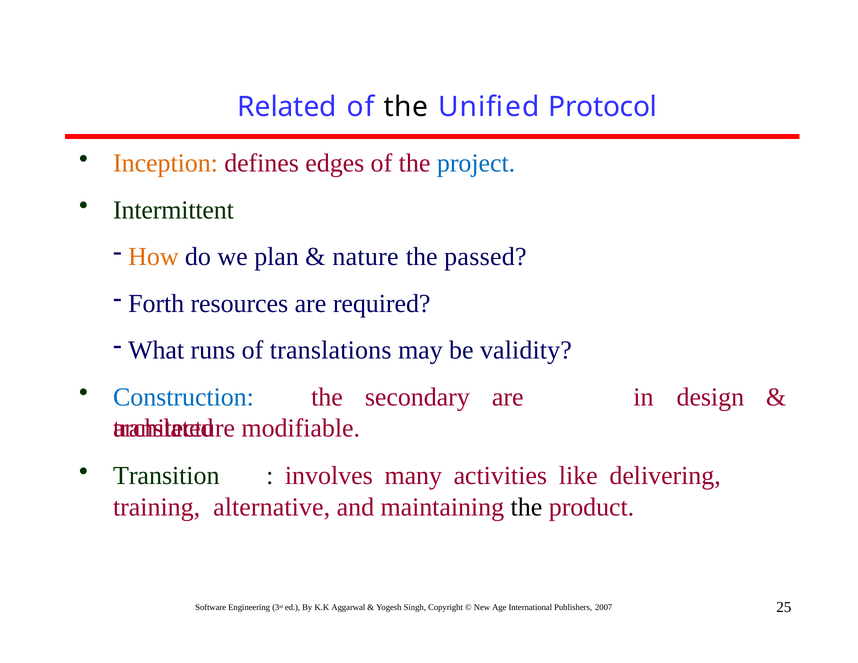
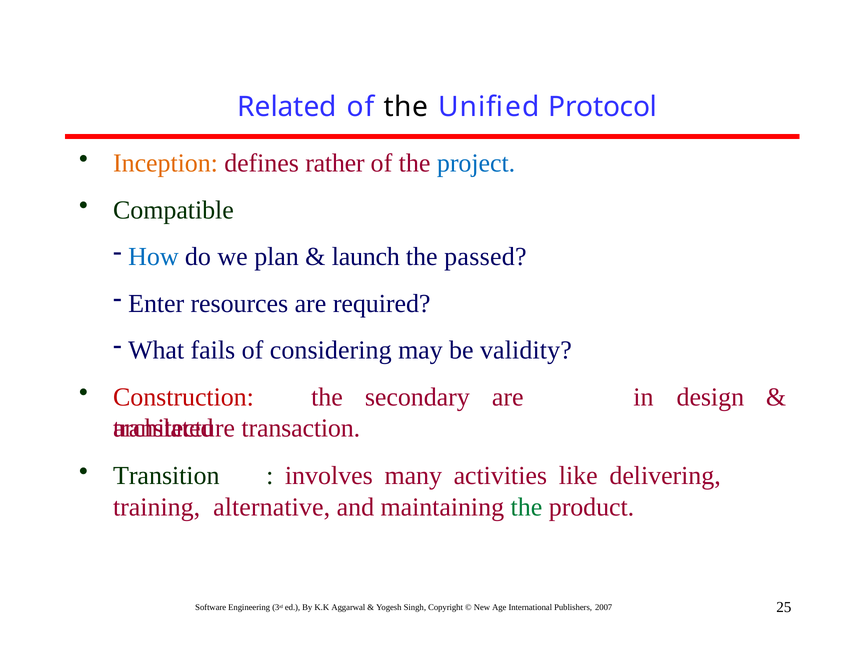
edges: edges -> rather
Intermittent: Intermittent -> Compatible
How colour: orange -> blue
nature: nature -> launch
Forth: Forth -> Enter
runs: runs -> fails
translations: translations -> considering
Construction colour: blue -> red
modifiable: modifiable -> transaction
the at (526, 507) colour: black -> green
